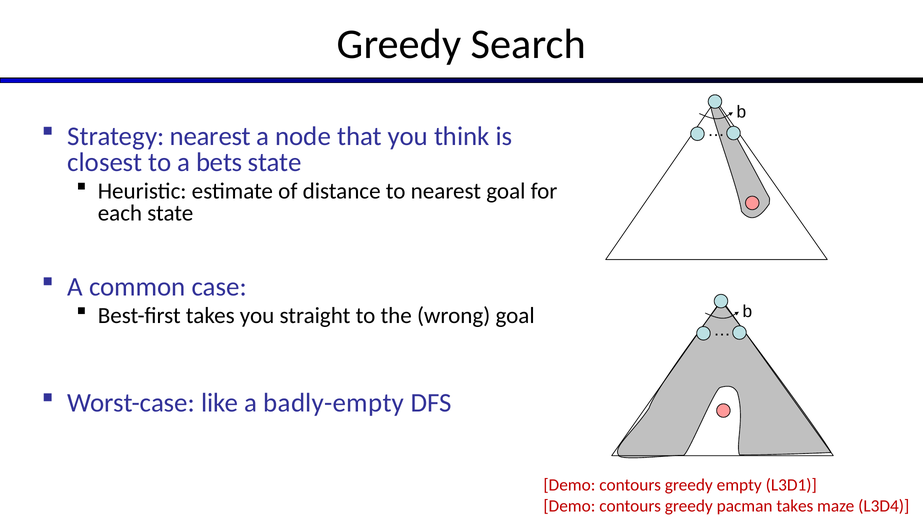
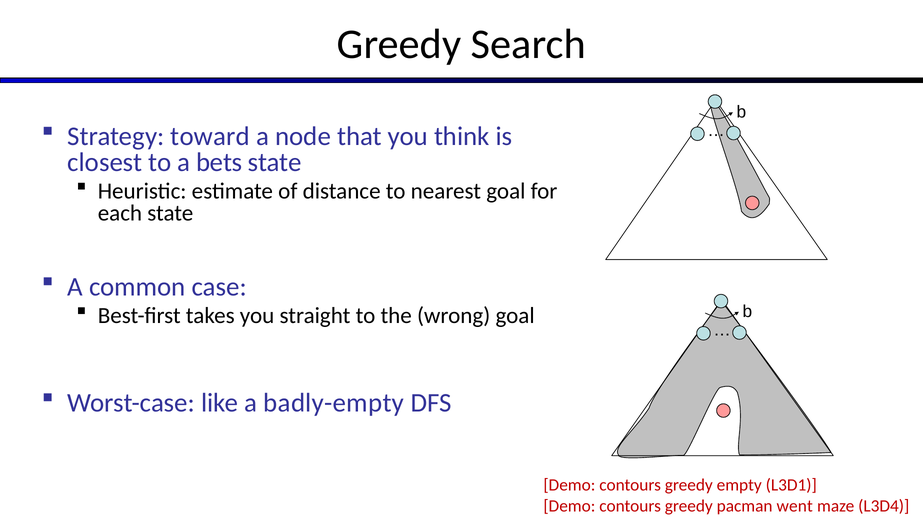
Strategy nearest: nearest -> toward
pacman takes: takes -> went
